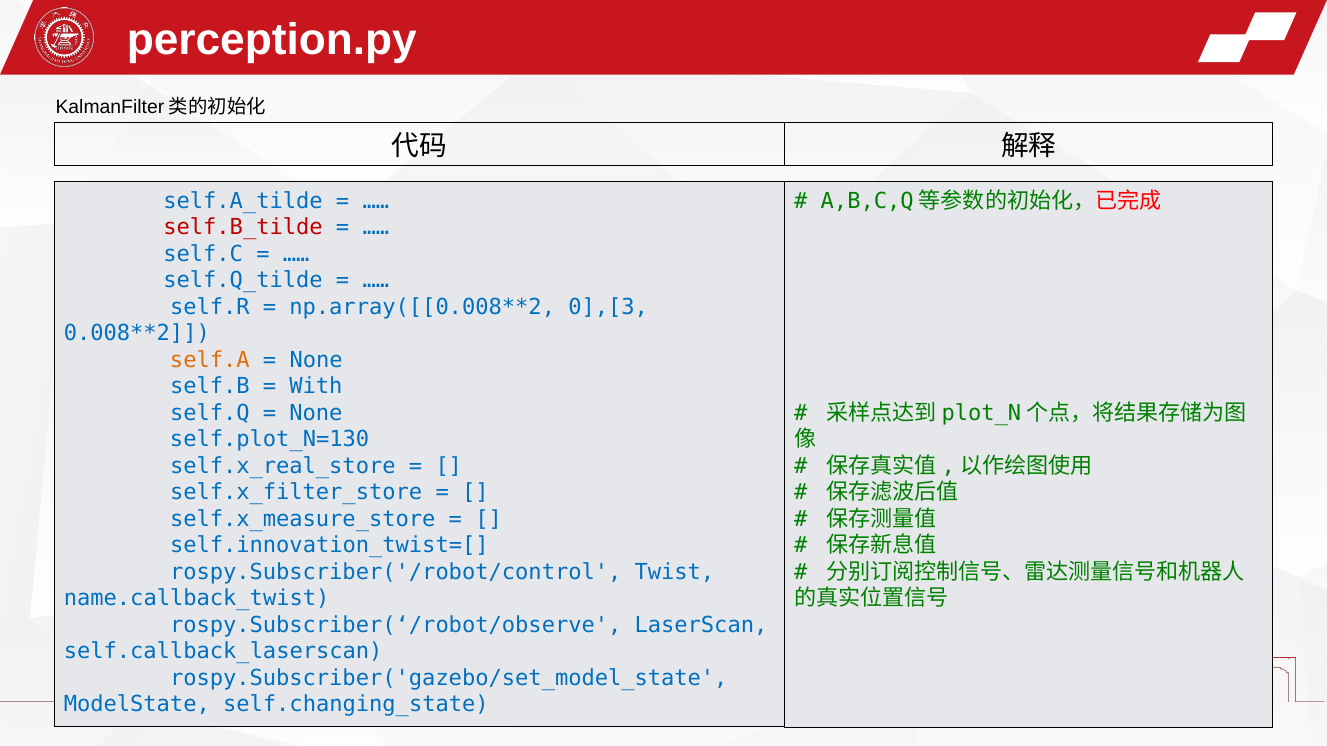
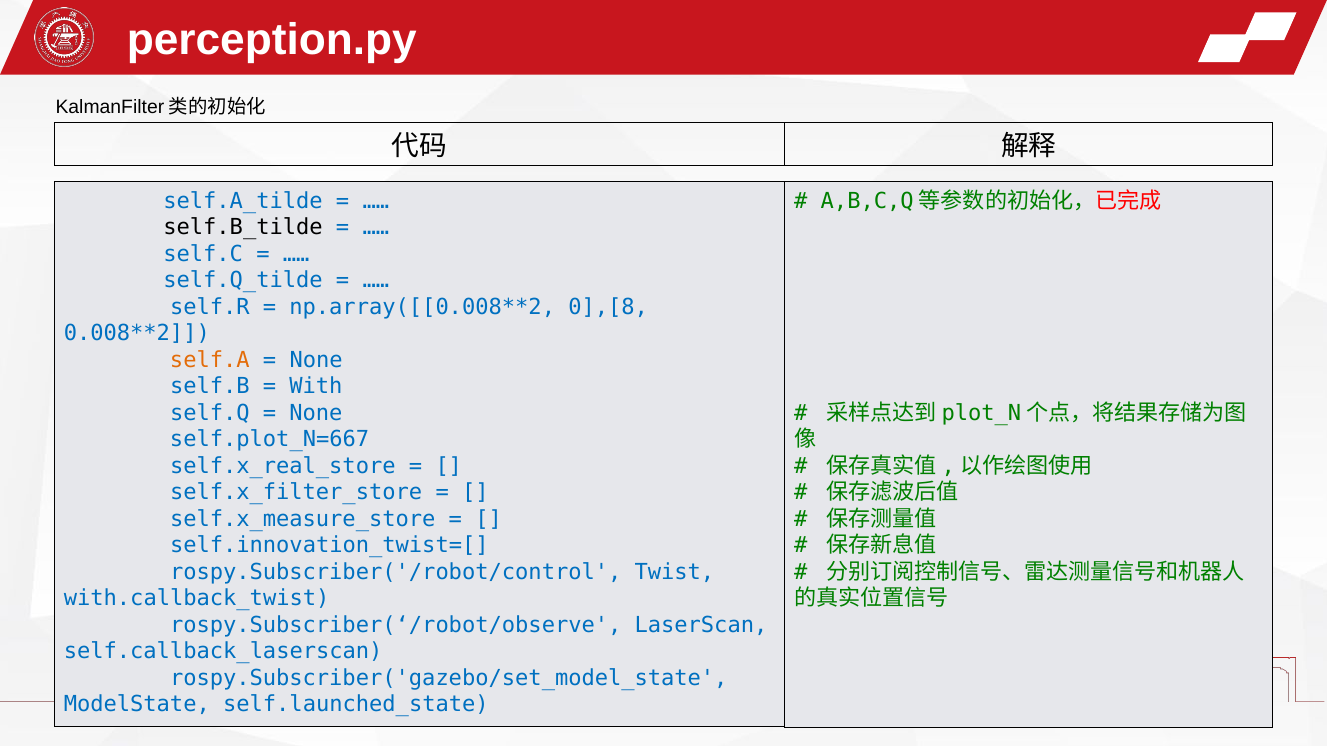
self.B_tilde colour: red -> black
0],[3: 0],[3 -> 0],[8
self.plot_N=130: self.plot_N=130 -> self.plot_N=667
name.callback_twist: name.callback_twist -> with.callback_twist
self.changing_state: self.changing_state -> self.launched_state
